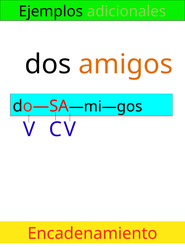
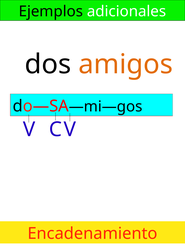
adicionales colour: light green -> white
